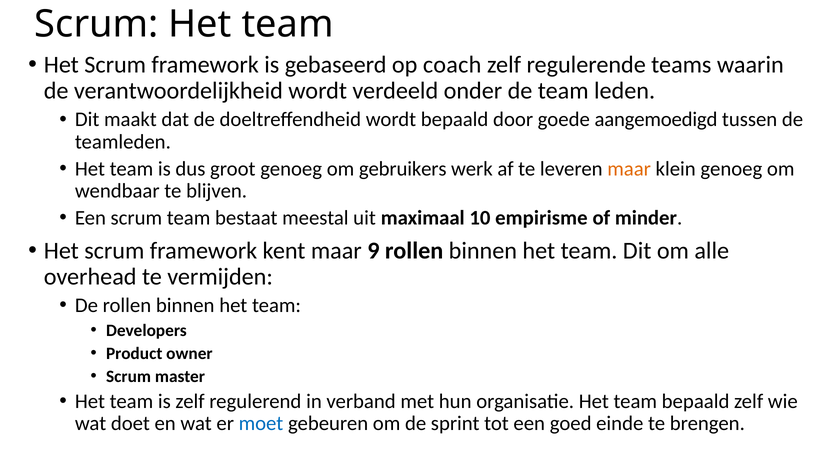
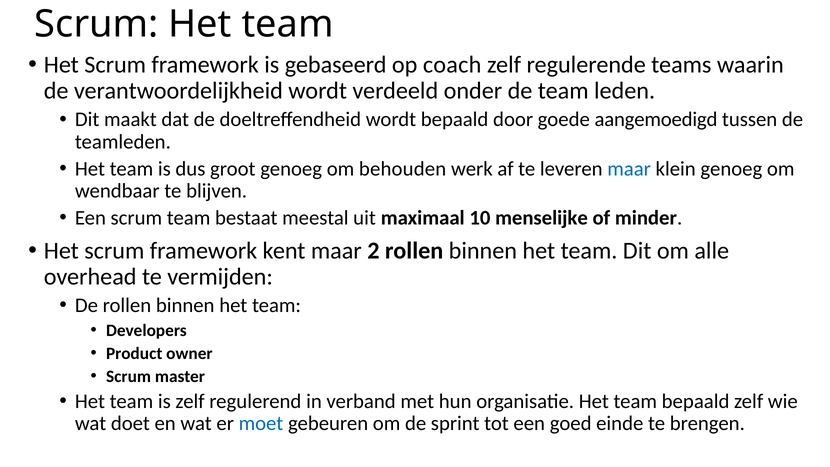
gebruikers: gebruikers -> behouden
maar at (629, 169) colour: orange -> blue
empirisme: empirisme -> menselijke
9: 9 -> 2
